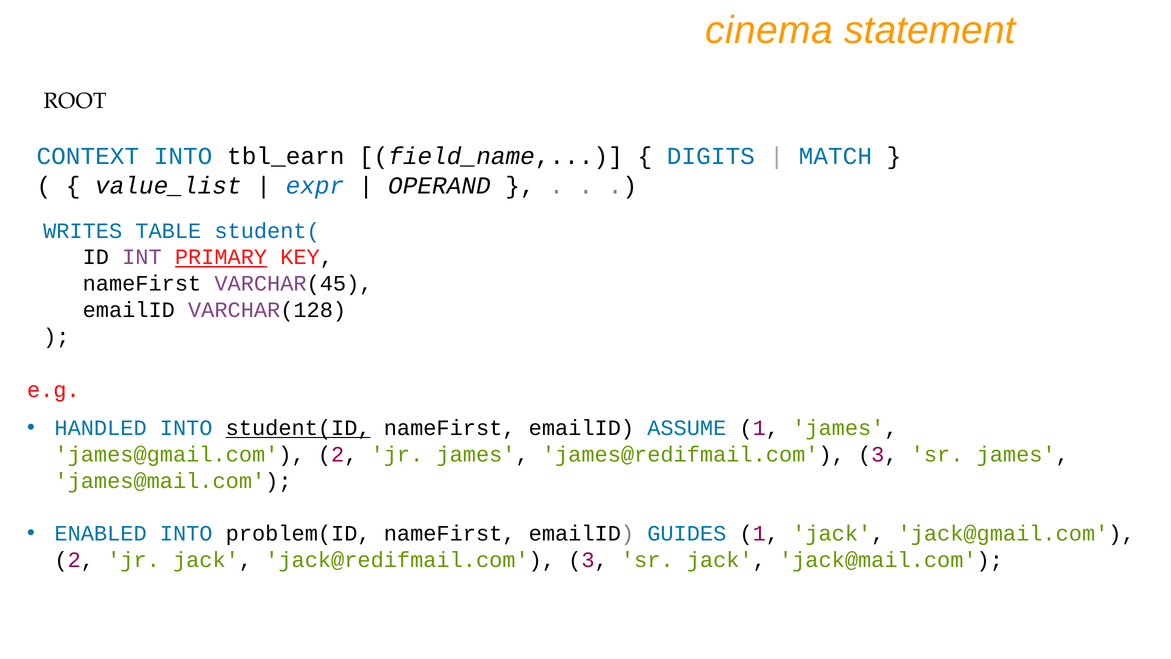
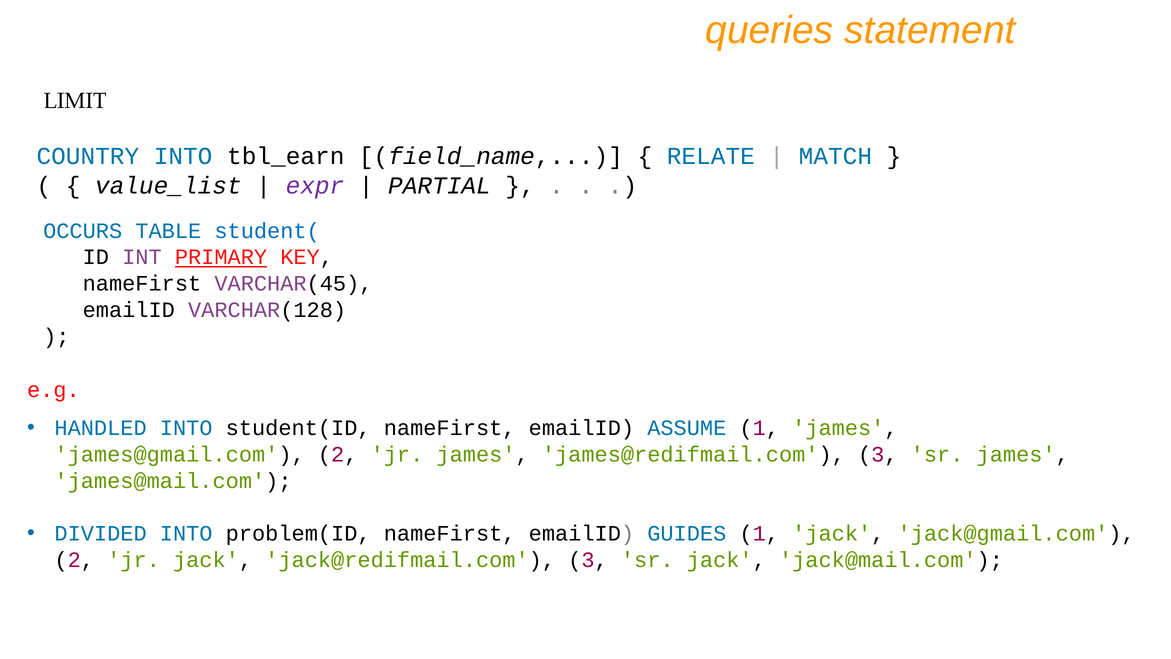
cinema: cinema -> queries
ROOT: ROOT -> LIMIT
CONTEXT: CONTEXT -> COUNTRY
DIGITS: DIGITS -> RELATE
expr colour: blue -> purple
OPERAND: OPERAND -> PARTIAL
WRITES: WRITES -> OCCURS
student(ID underline: present -> none
ENABLED: ENABLED -> DIVIDED
